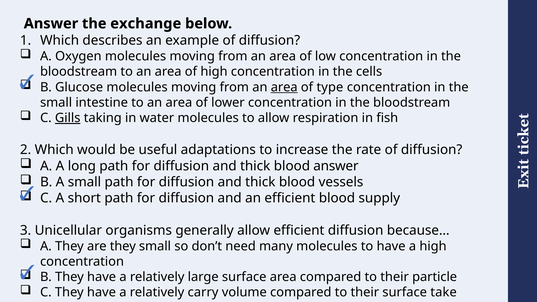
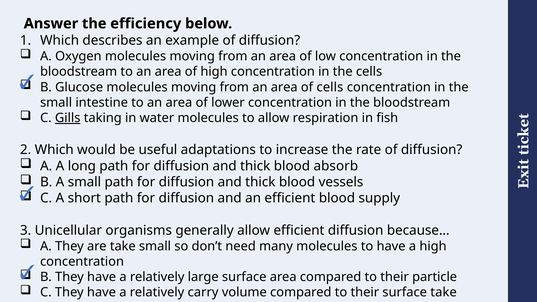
exchange: exchange -> efficiency
area at (284, 87) underline: present -> none
of type: type -> cells
blood answer: answer -> absorb
are they: they -> take
